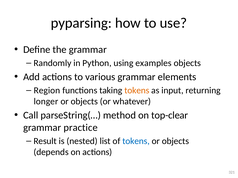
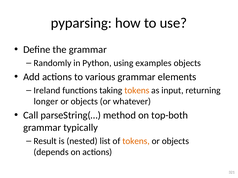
Region: Region -> Ireland
top-clear: top-clear -> top-both
practice: practice -> typically
tokens at (136, 141) colour: blue -> orange
